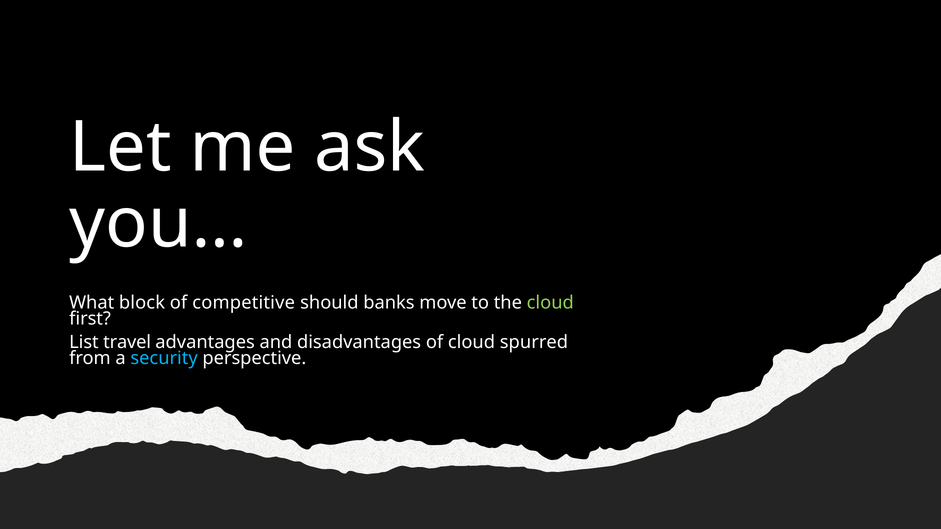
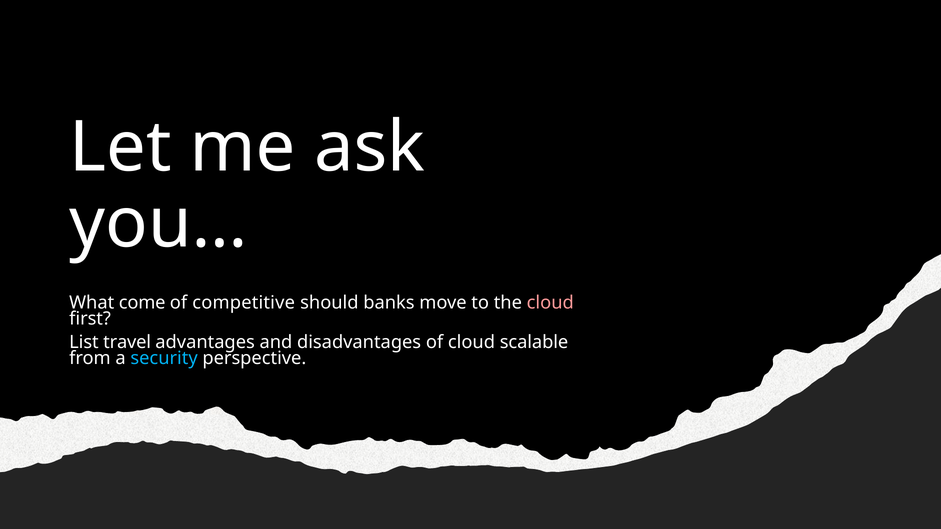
block: block -> come
cloud at (550, 303) colour: light green -> pink
spurred: spurred -> scalable
